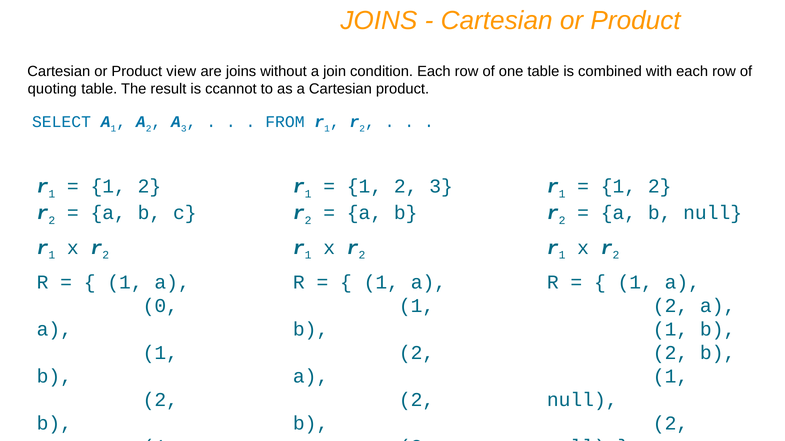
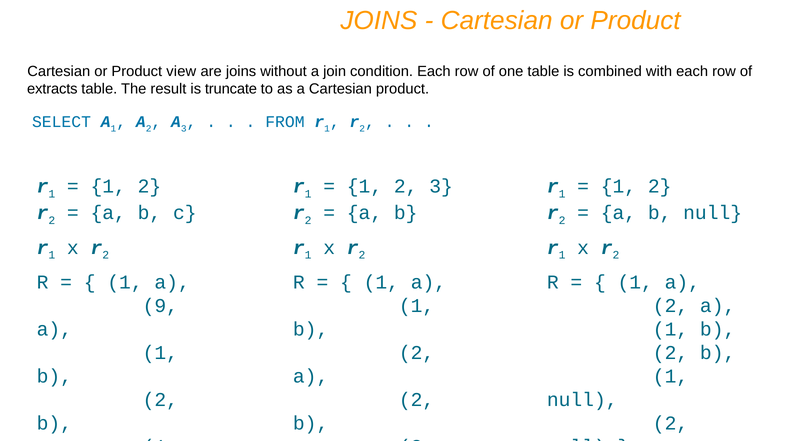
quoting: quoting -> extracts
ccannot: ccannot -> truncate
0: 0 -> 9
